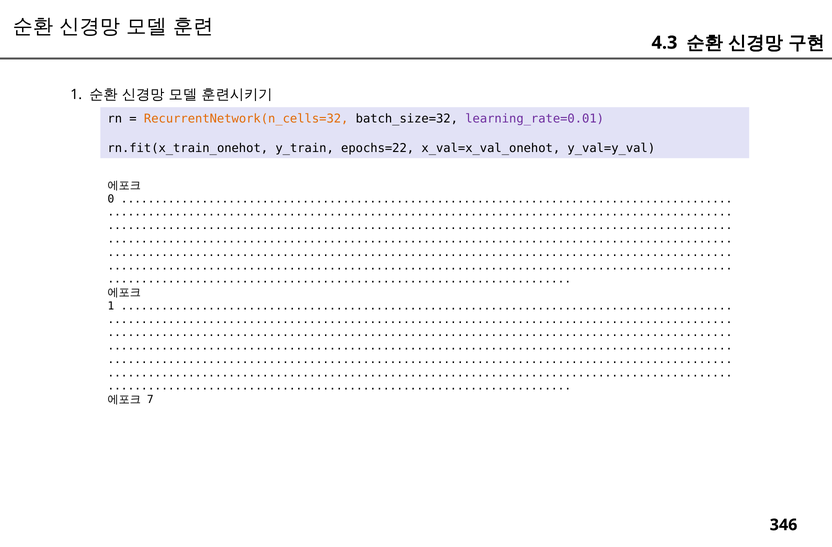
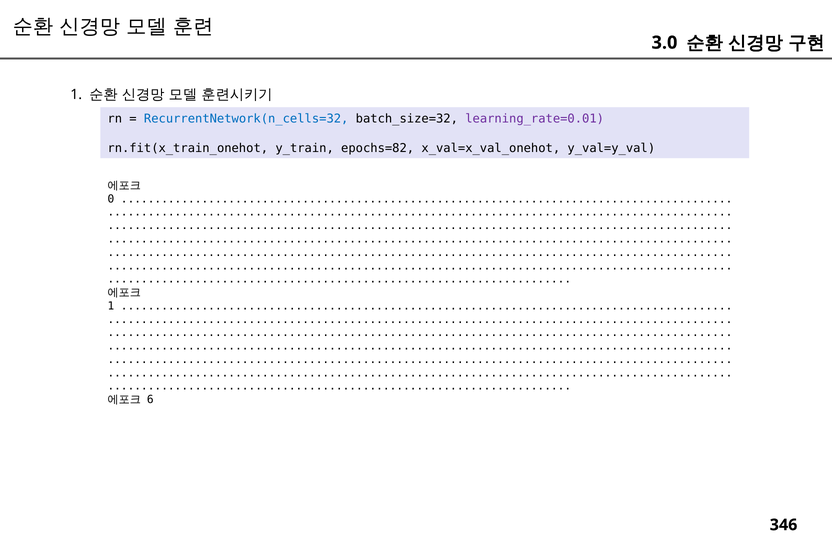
4.3: 4.3 -> 3.0
RecurrentNetwork(n_cells=32 colour: orange -> blue
epochs=22: epochs=22 -> epochs=82
7: 7 -> 6
